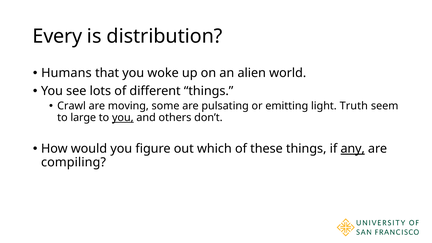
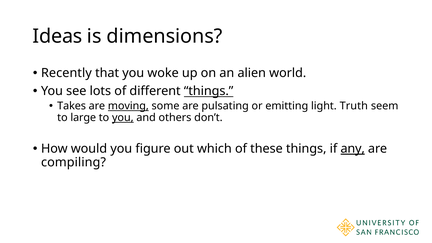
Every: Every -> Ideas
distribution: distribution -> dimensions
Humans: Humans -> Recently
things at (209, 91) underline: none -> present
Crawl: Crawl -> Takes
moving underline: none -> present
